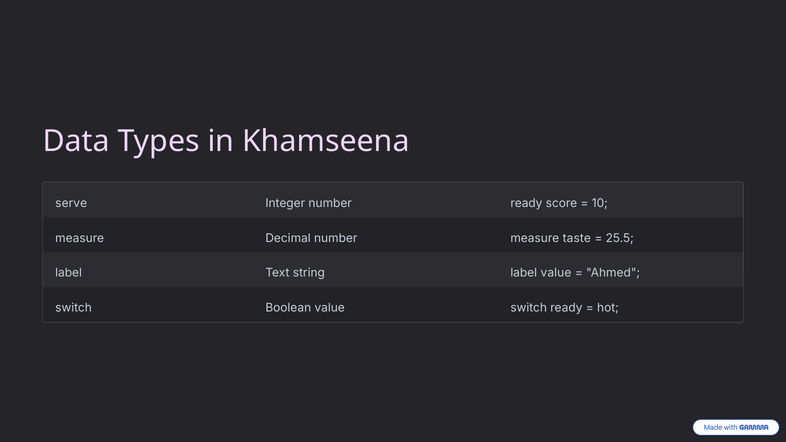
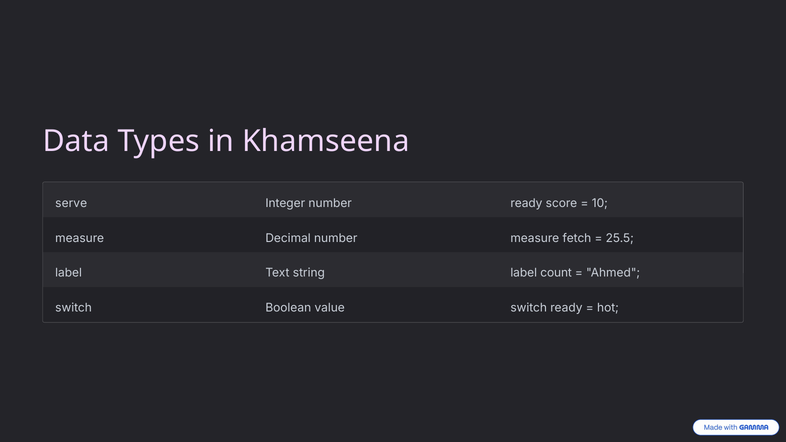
taste: taste -> fetch
label value: value -> count
